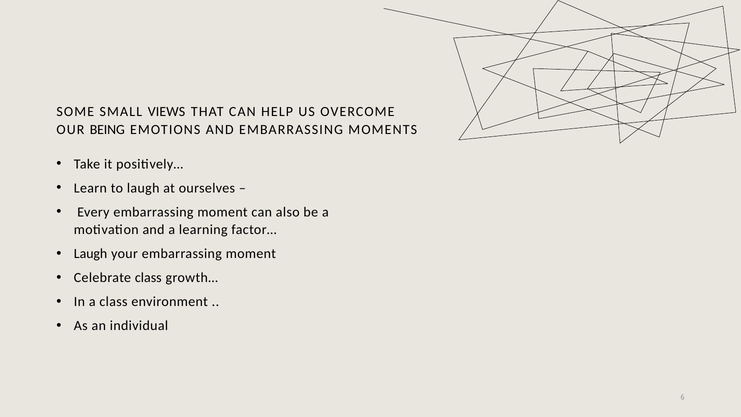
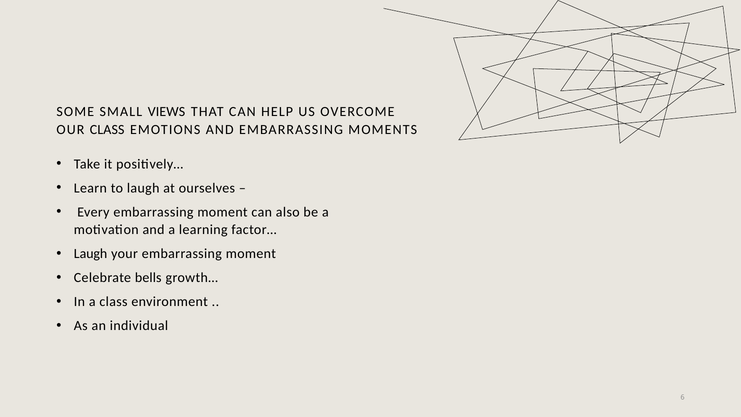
OUR BEING: BEING -> CLASS
Celebrate class: class -> bells
